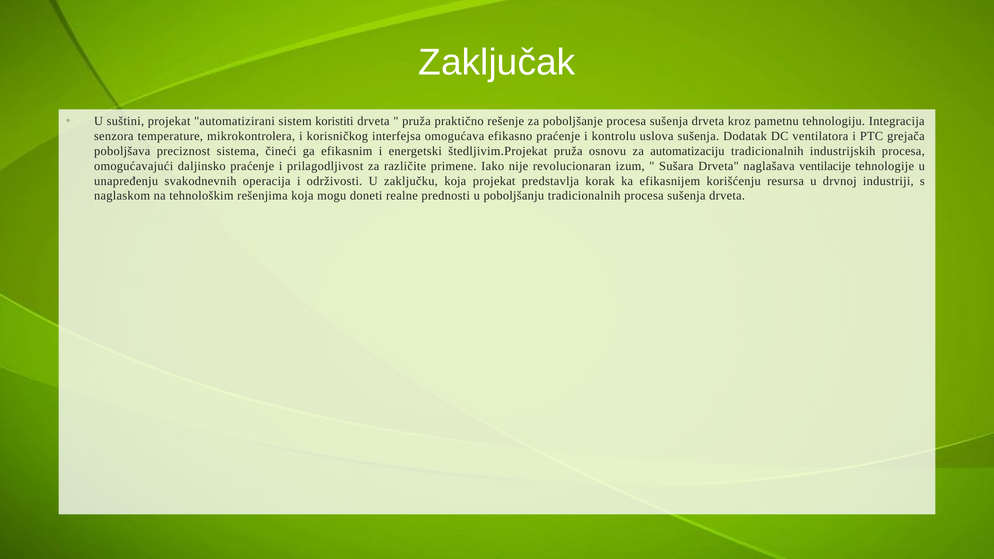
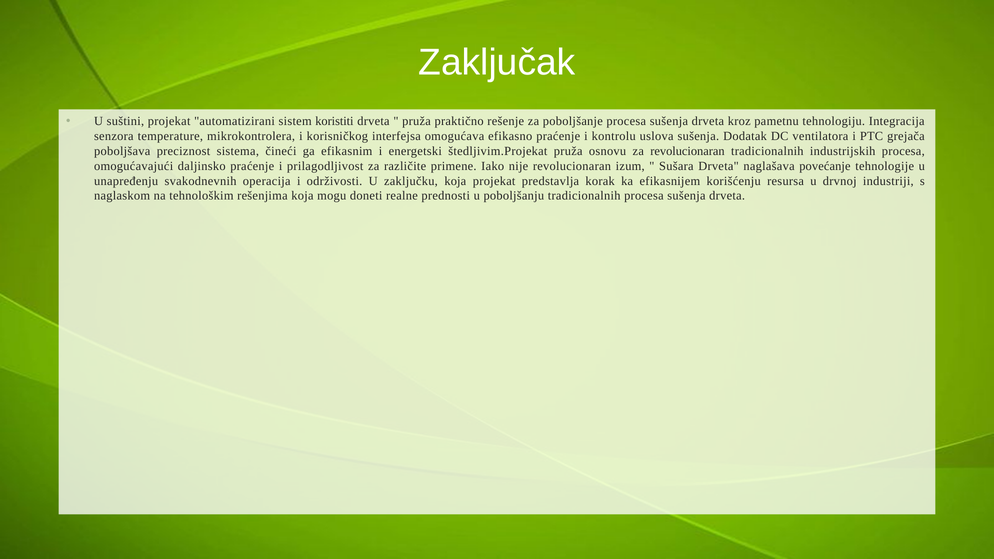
za automatizaciju: automatizaciju -> revolucionaran
ventilacije: ventilacije -> povećanje
